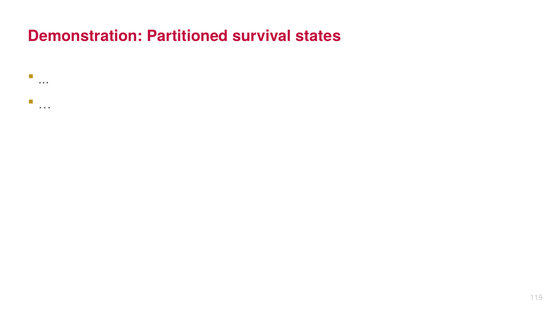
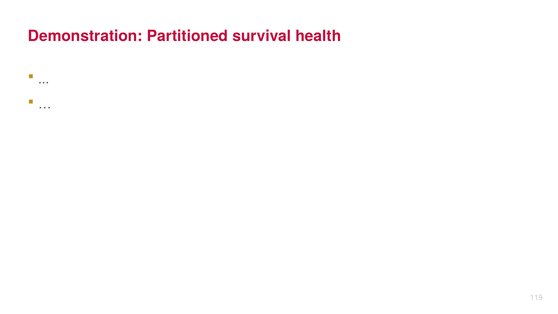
states: states -> health
